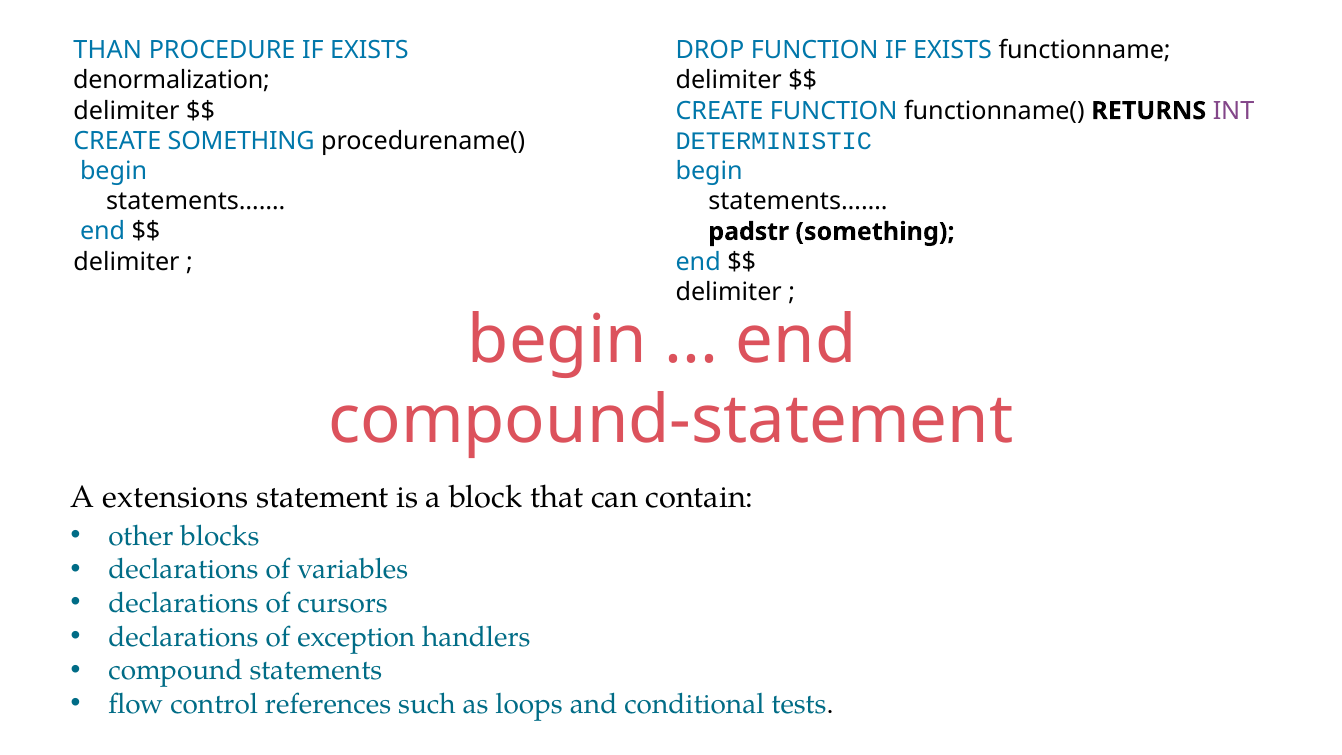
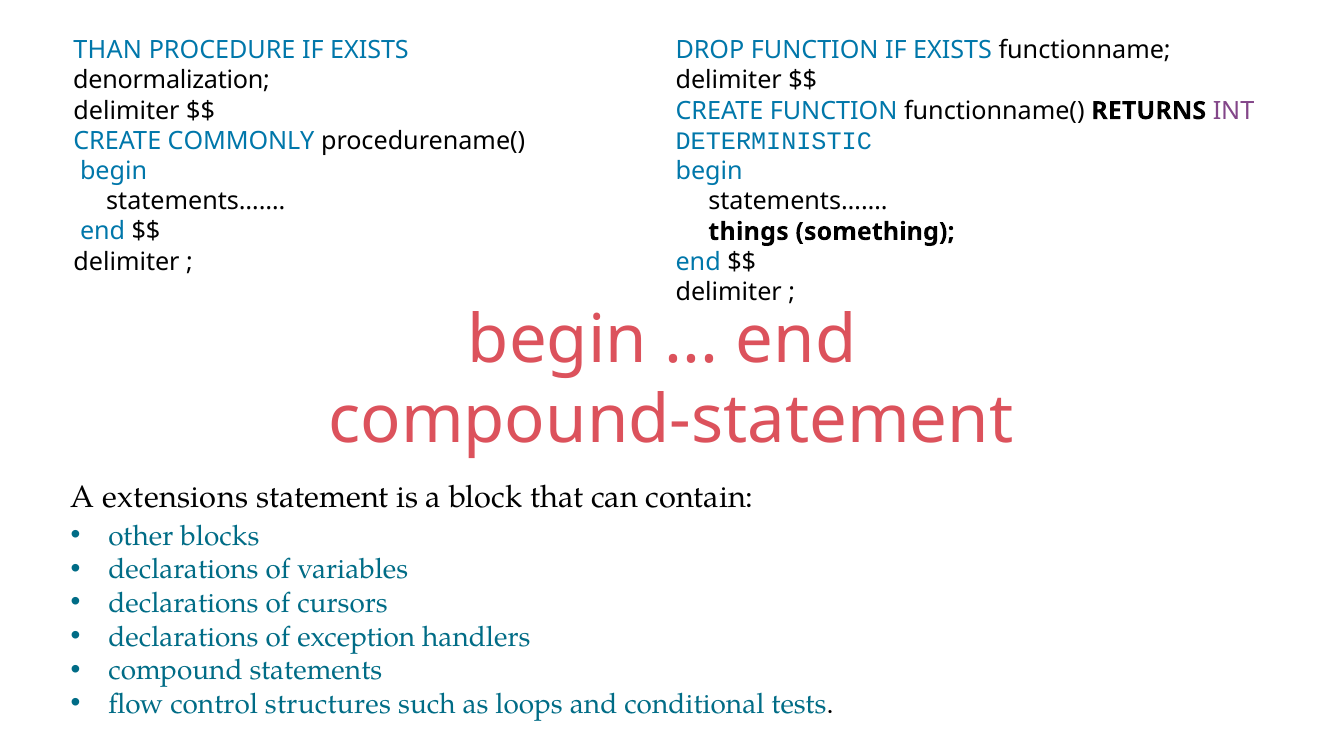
CREATE SOMETHING: SOMETHING -> COMMONLY
padstr: padstr -> things
references: references -> structures
